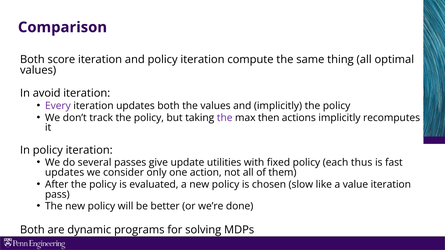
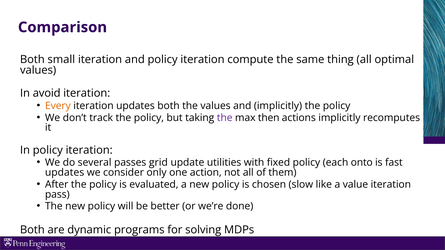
score: score -> small
Every colour: purple -> orange
give: give -> grid
thus: thus -> onto
